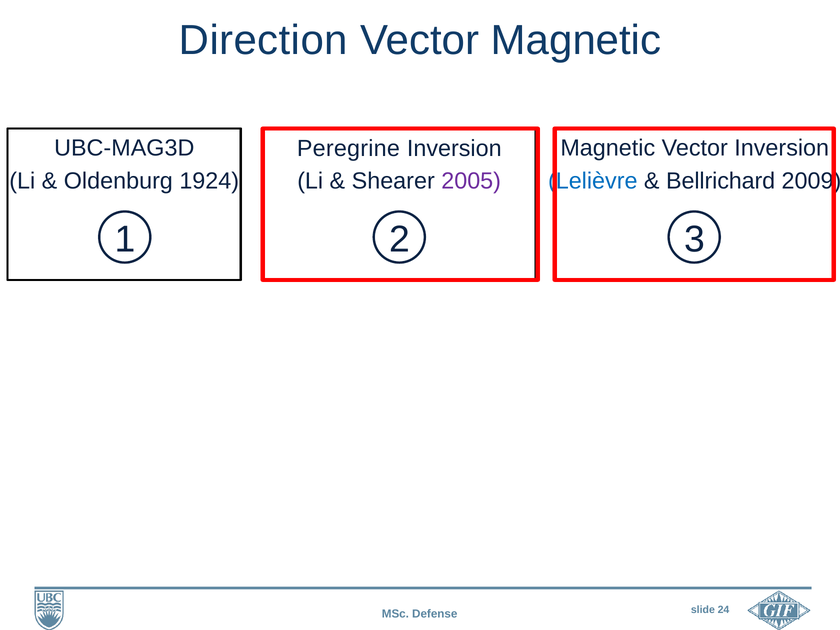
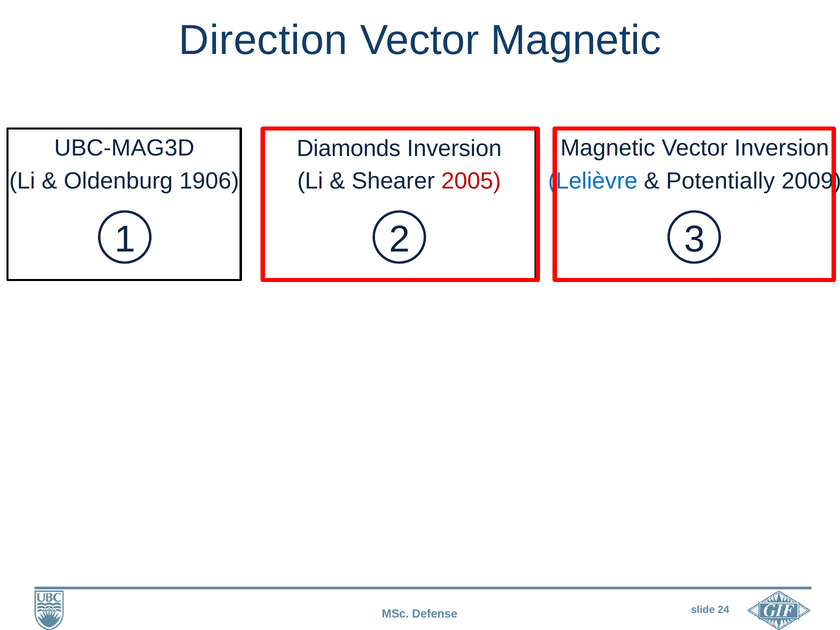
Peregrine: Peregrine -> Diamonds
1924: 1924 -> 1906
Bellrichard: Bellrichard -> Potentially
2005 colour: purple -> red
